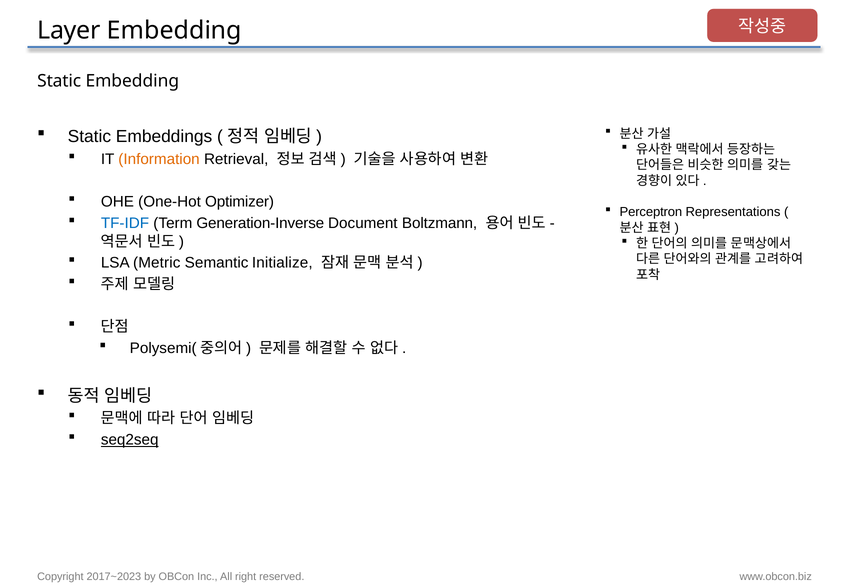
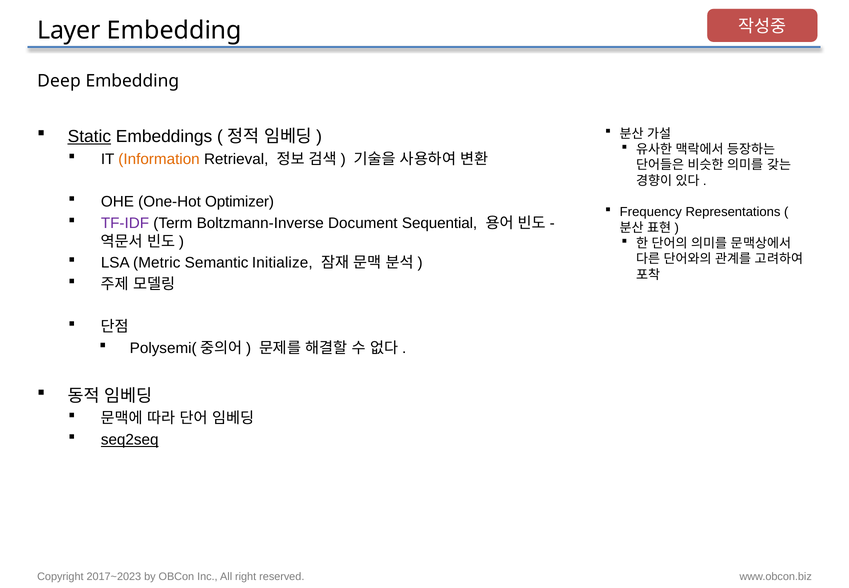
Static at (59, 81): Static -> Deep
Static at (89, 137) underline: none -> present
Perceptron: Perceptron -> Frequency
TF-IDF colour: blue -> purple
Generation-Inverse: Generation-Inverse -> Boltzmann-Inverse
Boltzmann: Boltzmann -> Sequential
